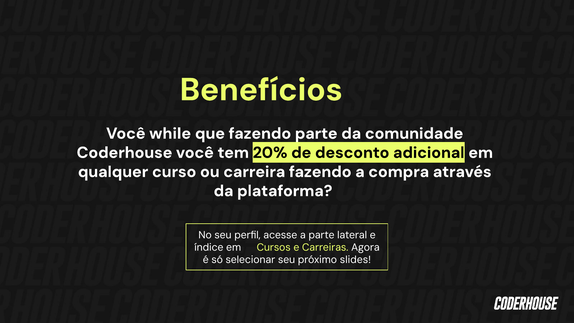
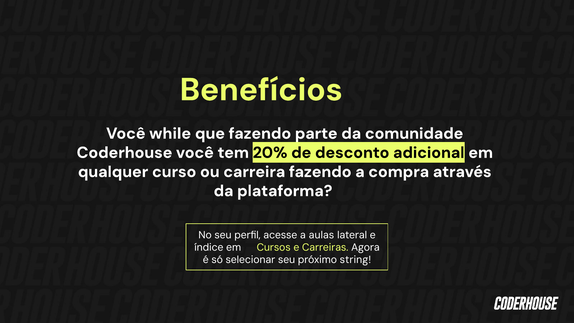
a parte: parte -> aulas
slides: slides -> string
